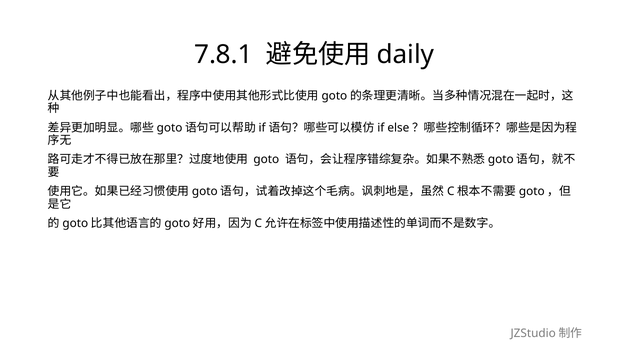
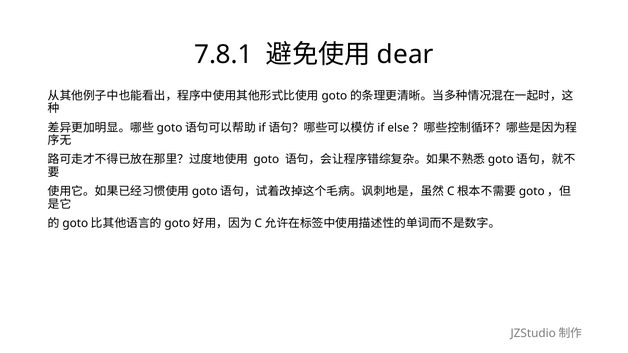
daily: daily -> dear
